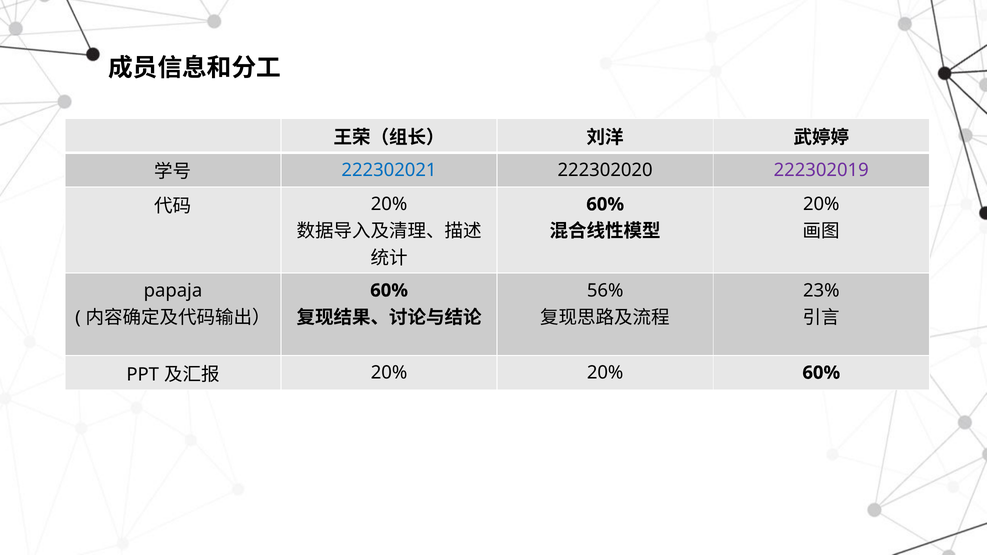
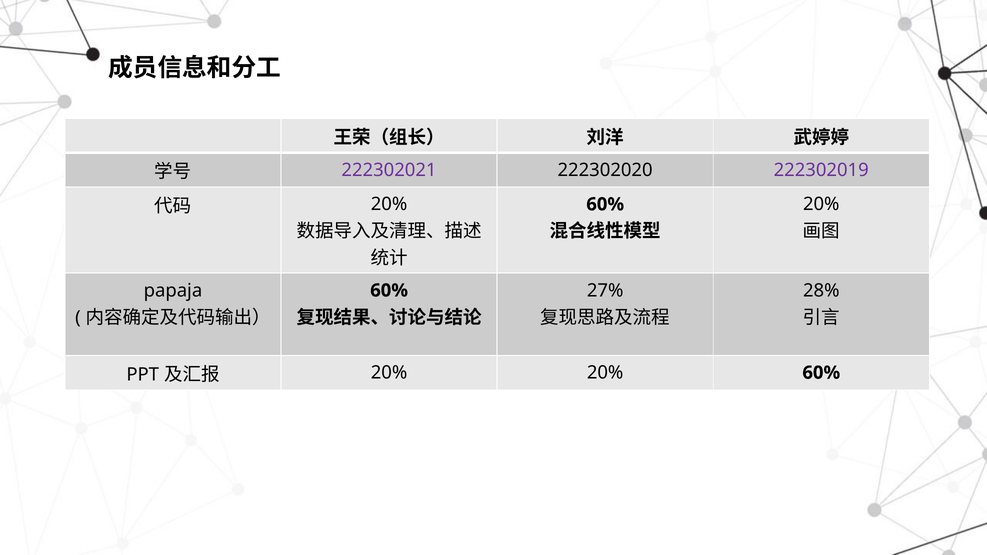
222302021 colour: blue -> purple
56%: 56% -> 27%
23%: 23% -> 28%
